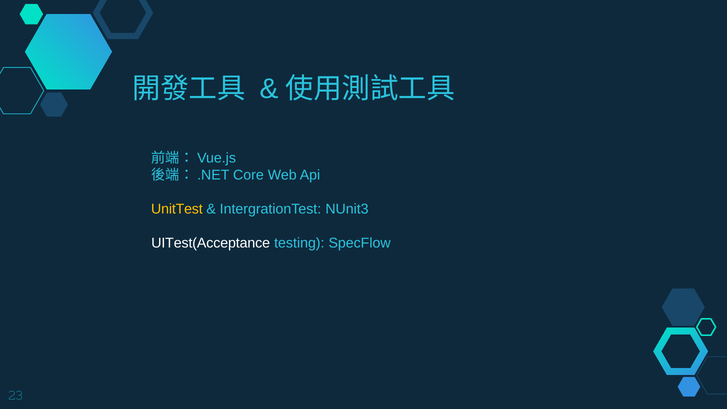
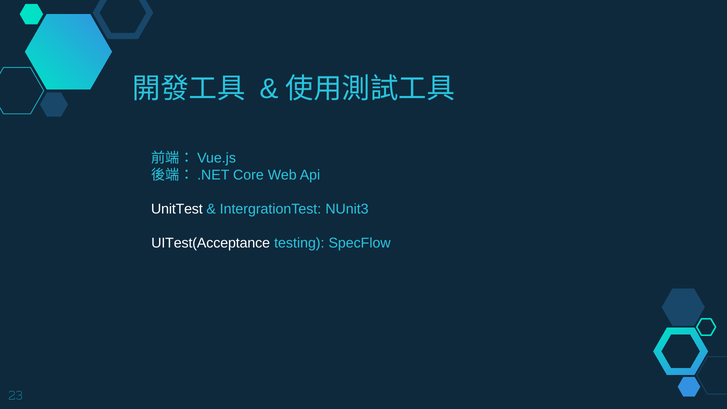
UnitTest colour: yellow -> white
